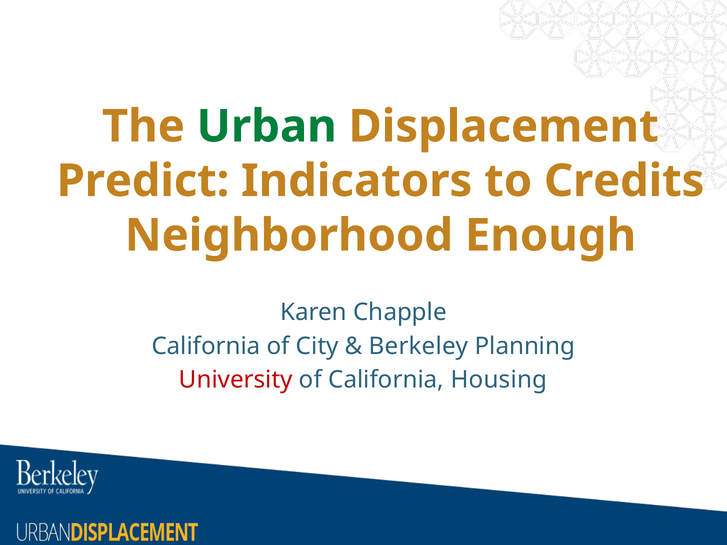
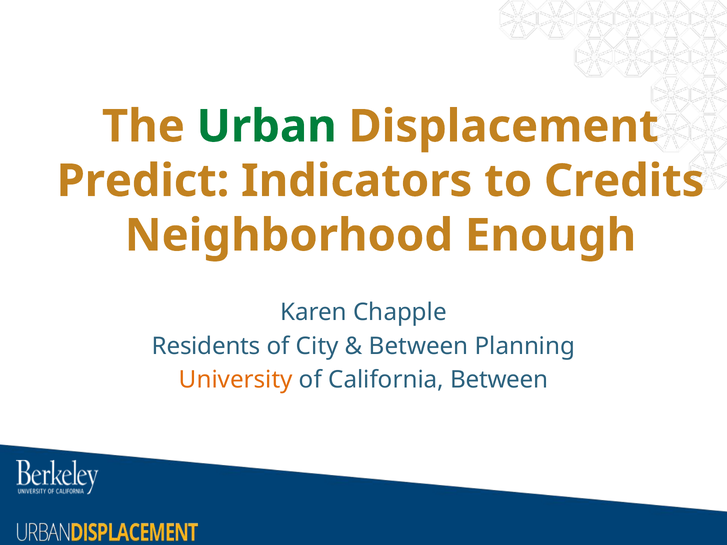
California at (206, 346): California -> Residents
Berkeley at (419, 346): Berkeley -> Between
University colour: red -> orange
California Housing: Housing -> Between
